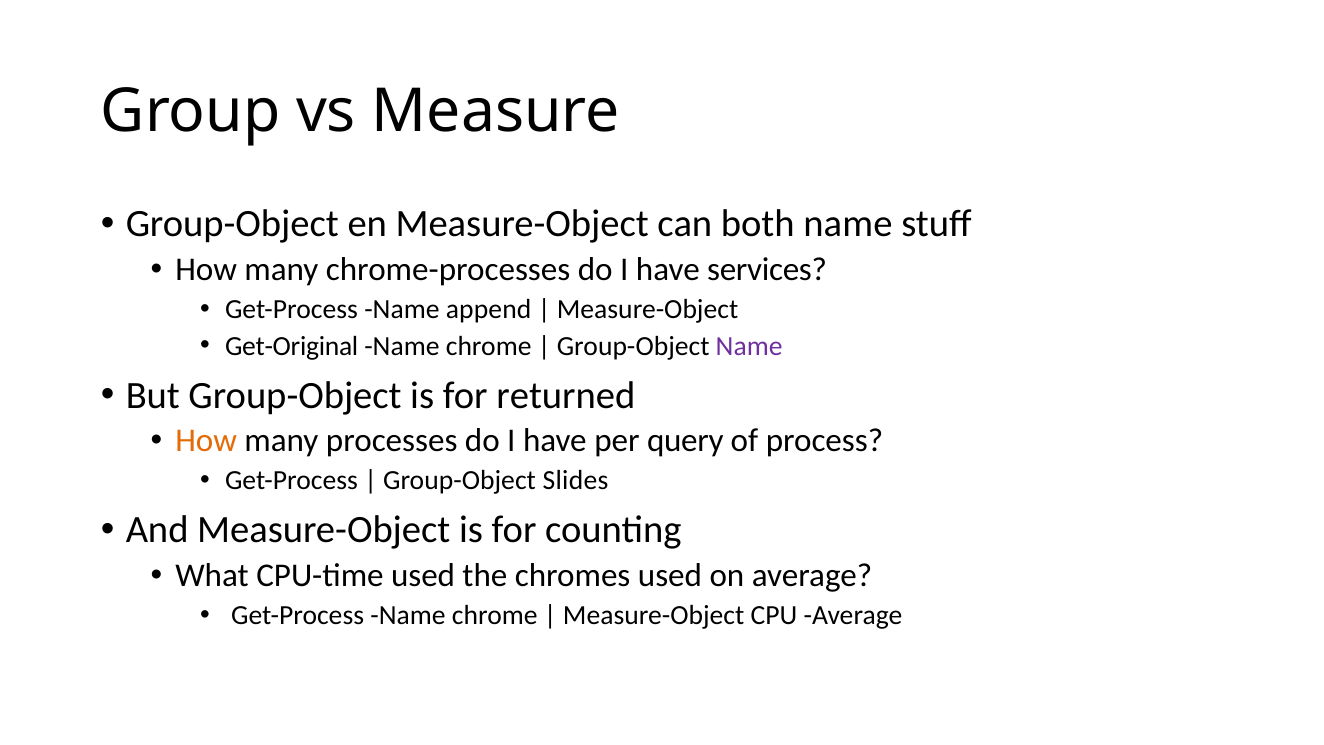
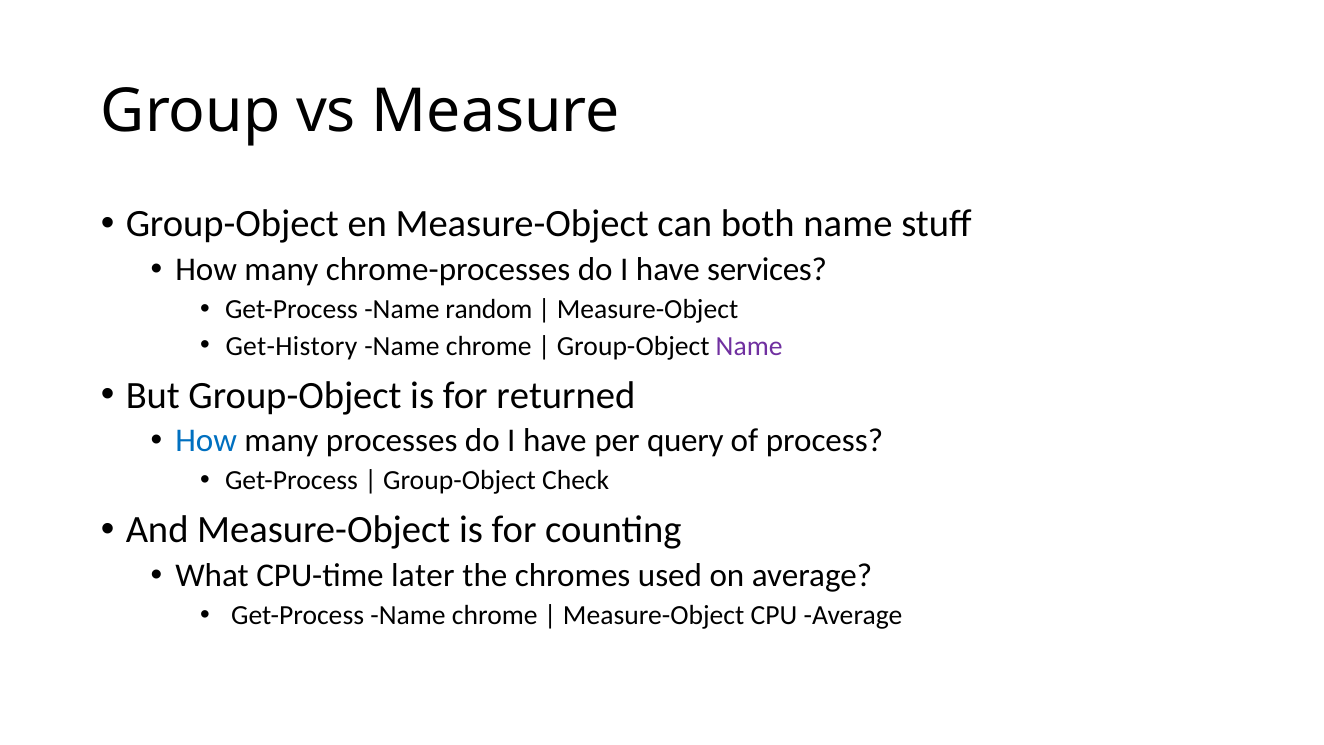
append: append -> random
Get-Original: Get-Original -> Get-History
How at (206, 441) colour: orange -> blue
Slides: Slides -> Check
CPU-time used: used -> later
